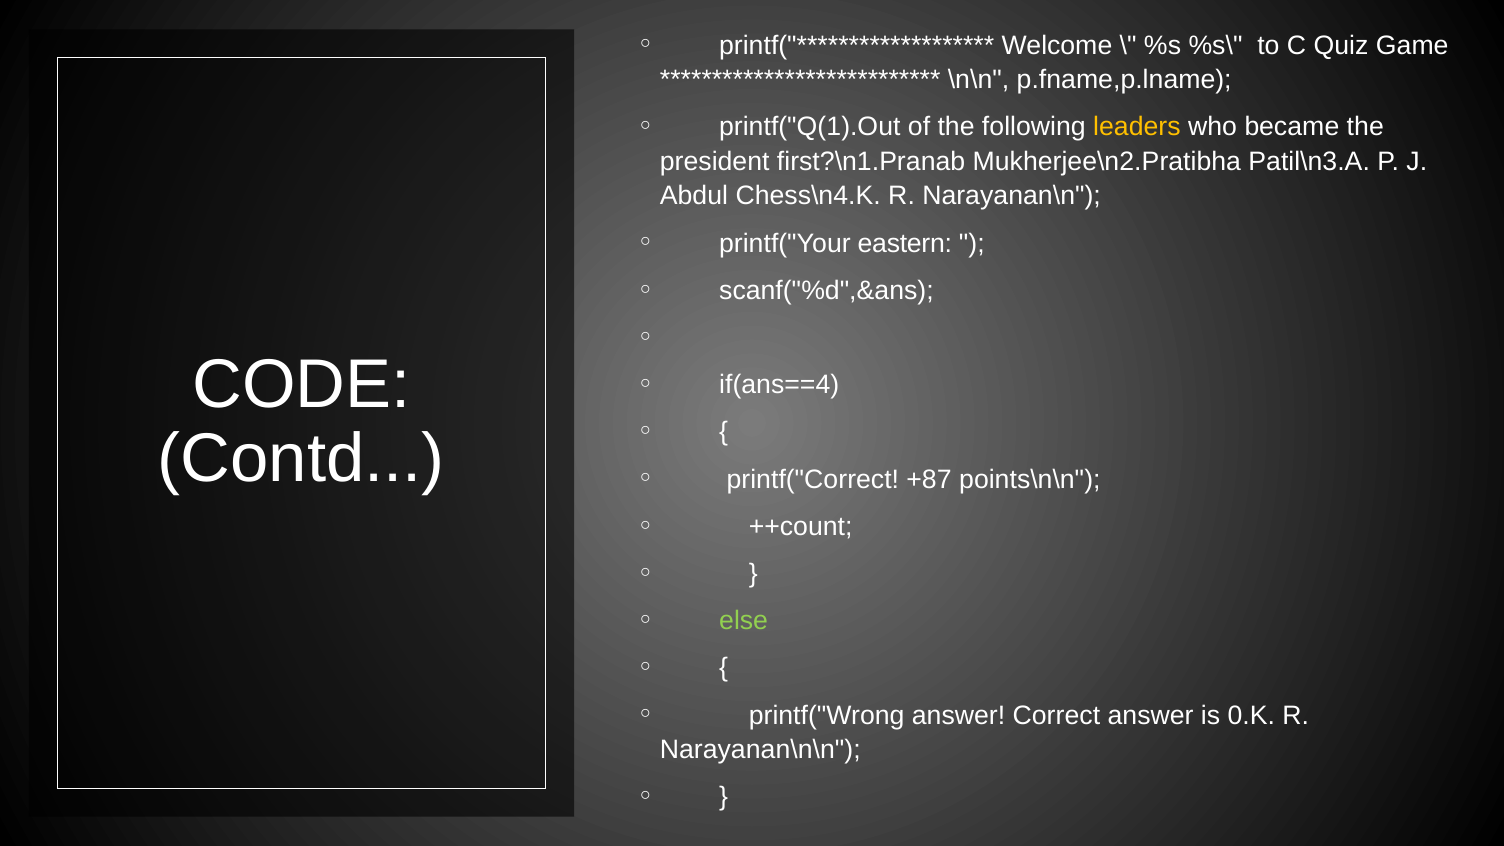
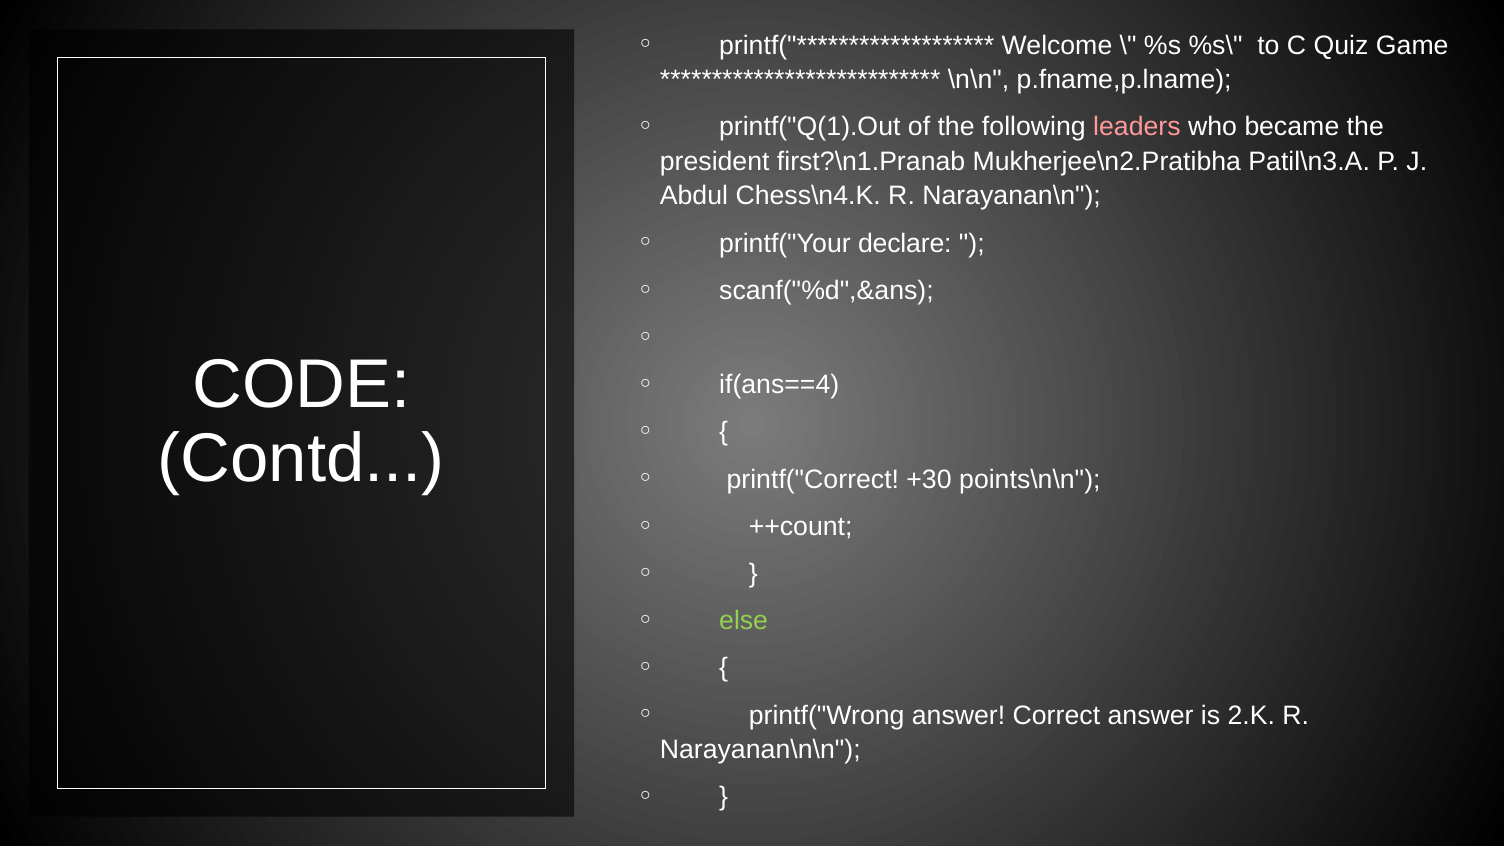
leaders colour: yellow -> pink
eastern: eastern -> declare
+87: +87 -> +30
0.K: 0.K -> 2.K
